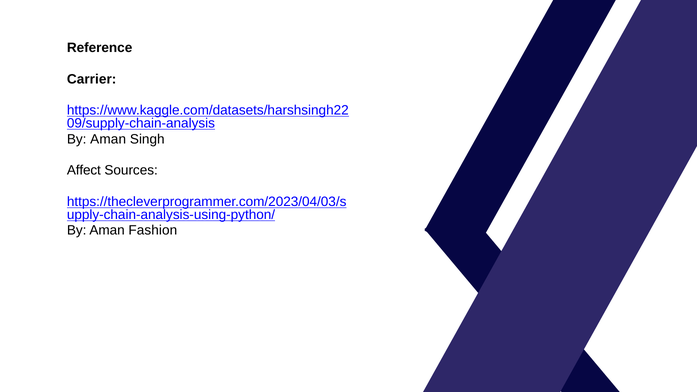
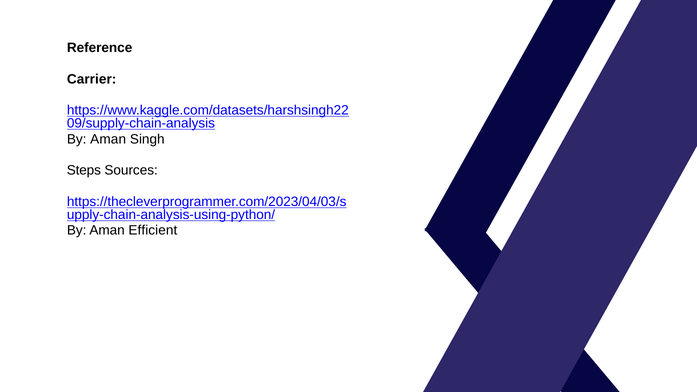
Affect: Affect -> Steps
Fashion: Fashion -> Efficient
